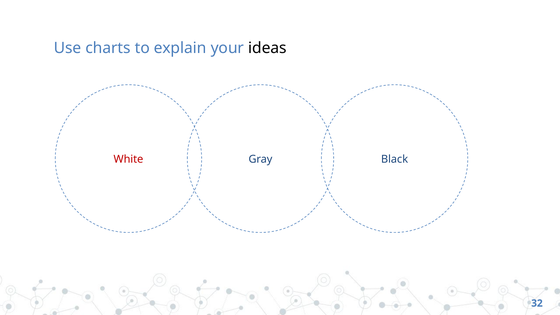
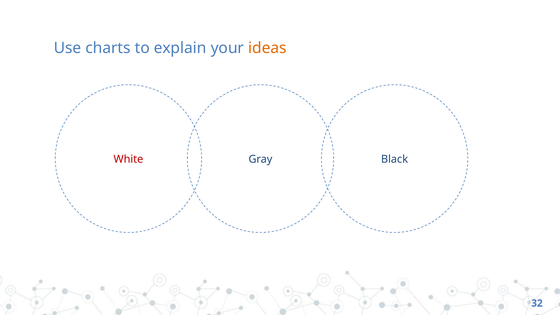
ideas colour: black -> orange
